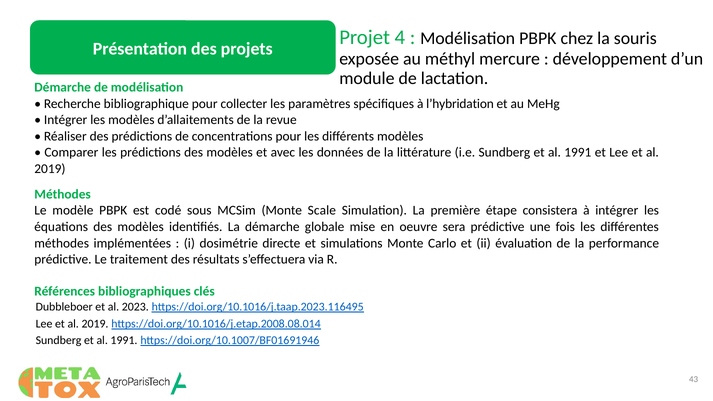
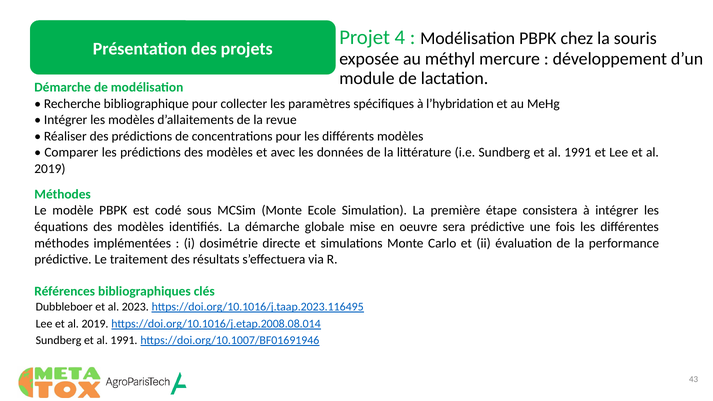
Scale: Scale -> Ecole
